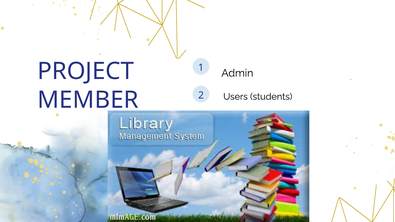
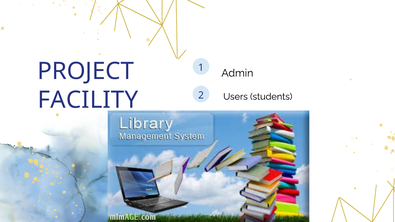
MEMBER: MEMBER -> FACILITY
